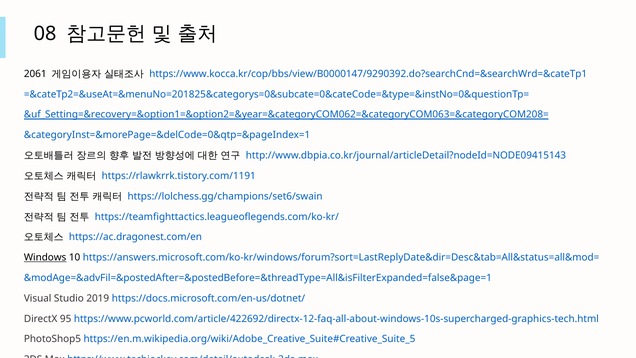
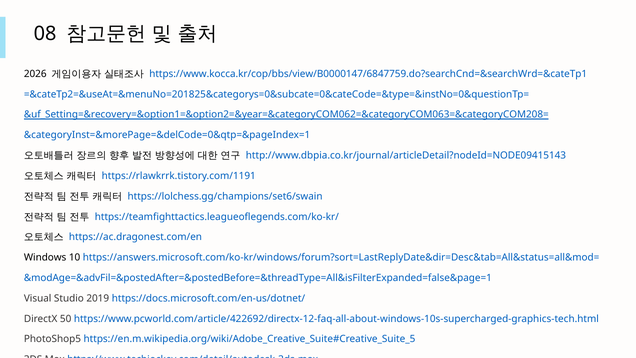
2061: 2061 -> 2026
https://www.kocca.kr/cop/bbs/view/B0000147/9290392.do?searchCnd=&searchWrd=&cateTp1: https://www.kocca.kr/cop/bbs/view/B0000147/9290392.do?searchCnd=&searchWrd=&cateTp1 -> https://www.kocca.kr/cop/bbs/view/B0000147/6847759.do?searchCnd=&searchWrd=&cateTp1
Windows underline: present -> none
95: 95 -> 50
